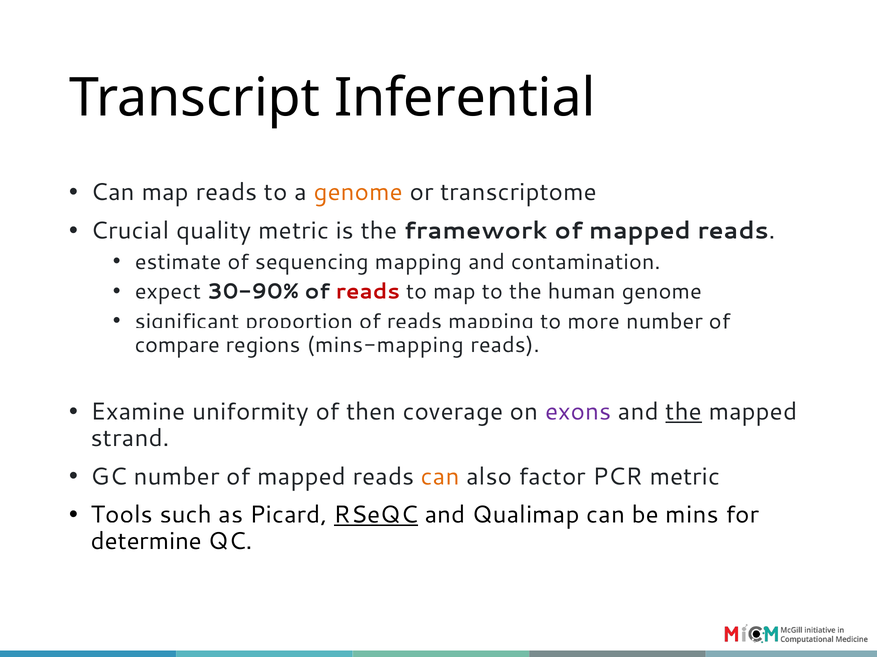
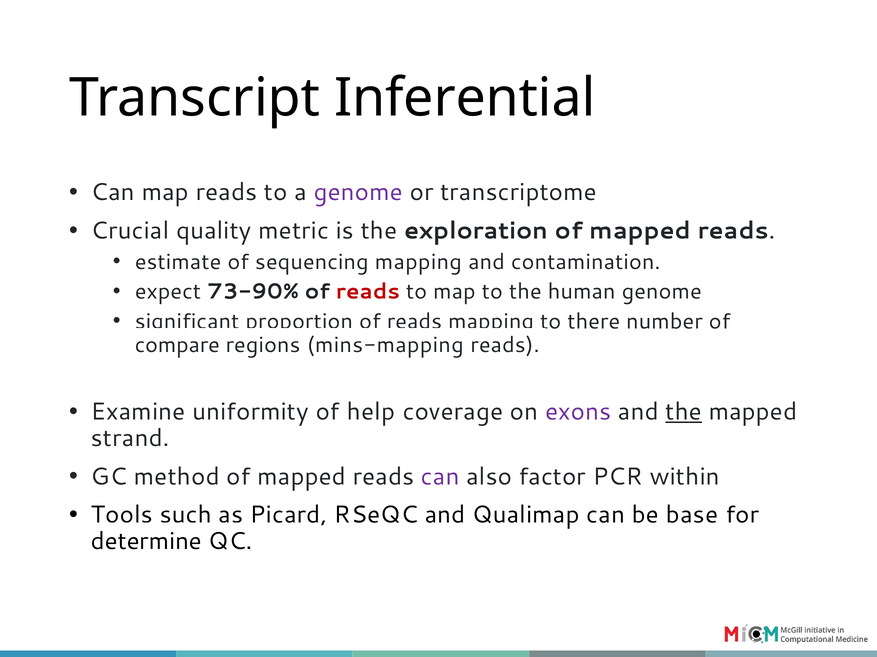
genome at (358, 192) colour: orange -> purple
framework: framework -> exploration
30-90%: 30-90% -> 73-90%
more: more -> there
then: then -> help
GC number: number -> method
can at (440, 477) colour: orange -> purple
PCR metric: metric -> within
RSeQC underline: present -> none
mins: mins -> base
